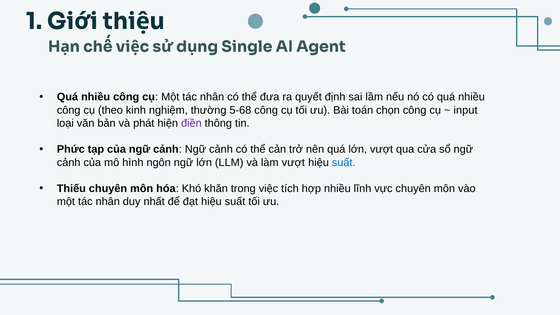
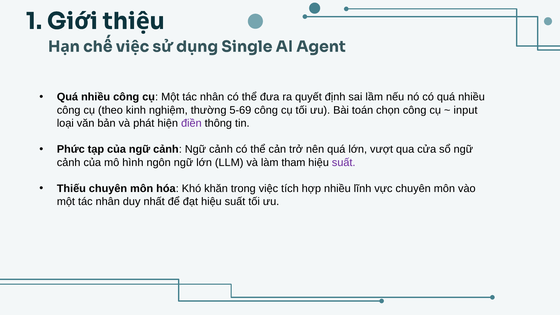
5-68: 5-68 -> 5-69
làm vượt: vượt -> tham
suất at (344, 162) colour: blue -> purple
